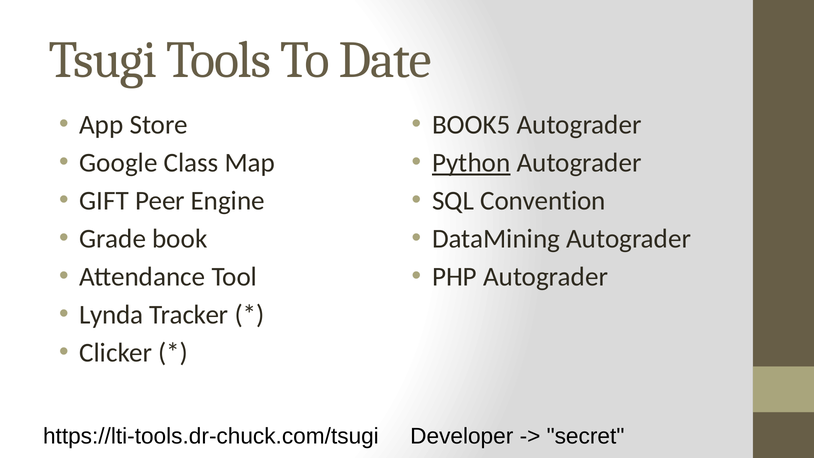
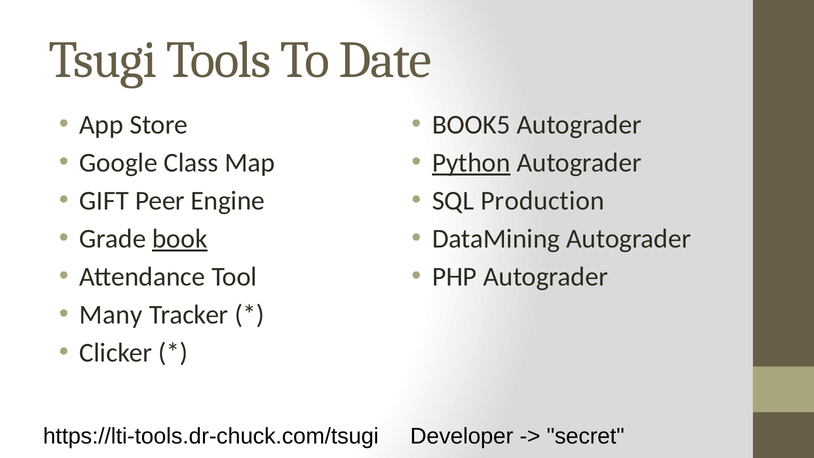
Convention: Convention -> Production
book underline: none -> present
Lynda: Lynda -> Many
